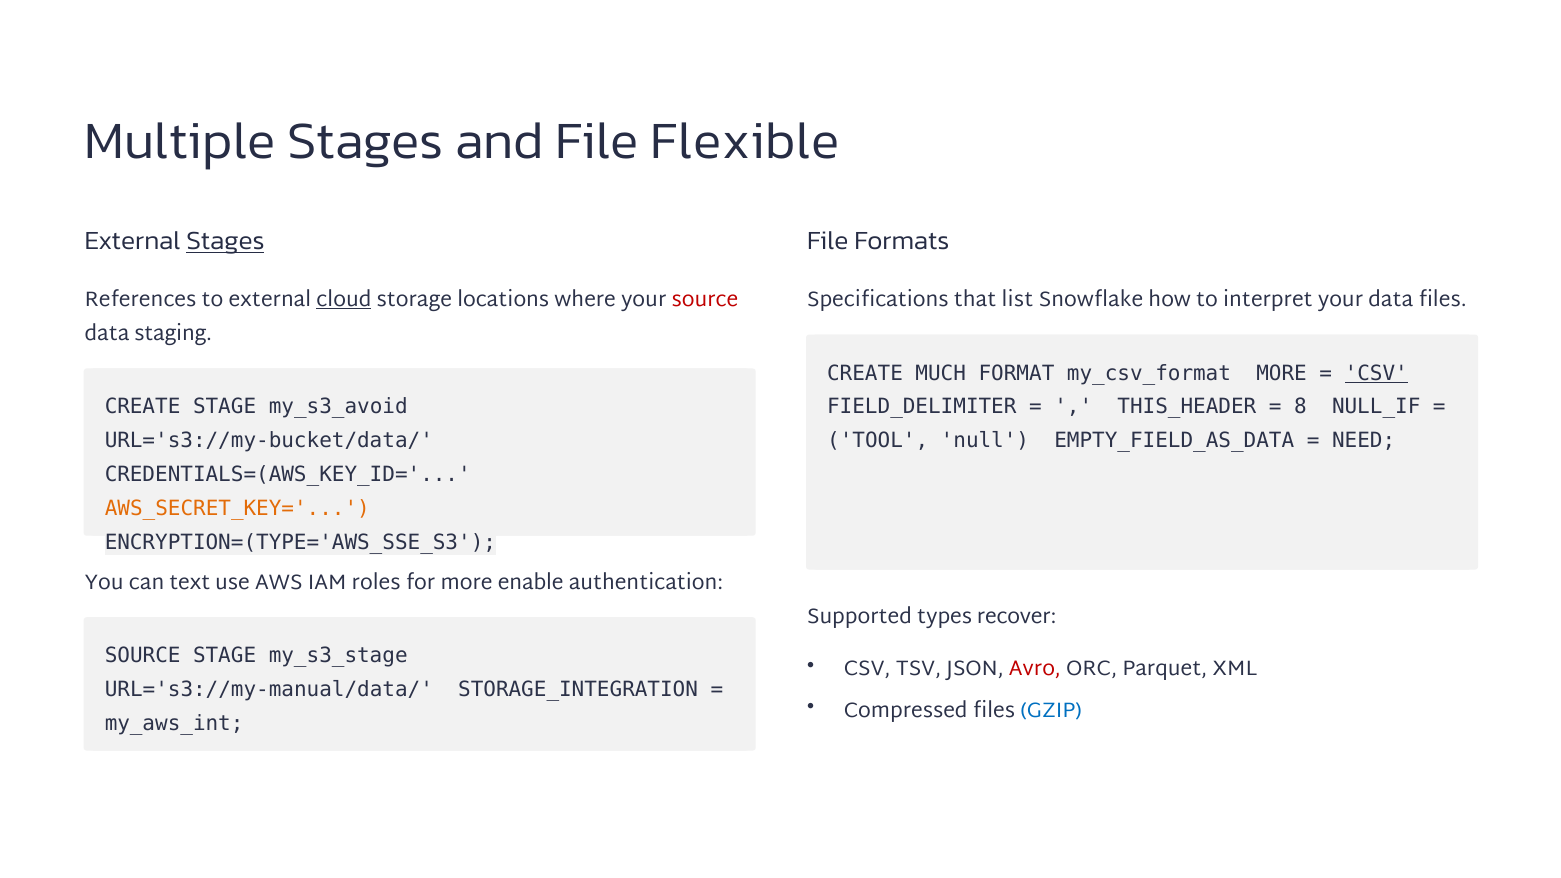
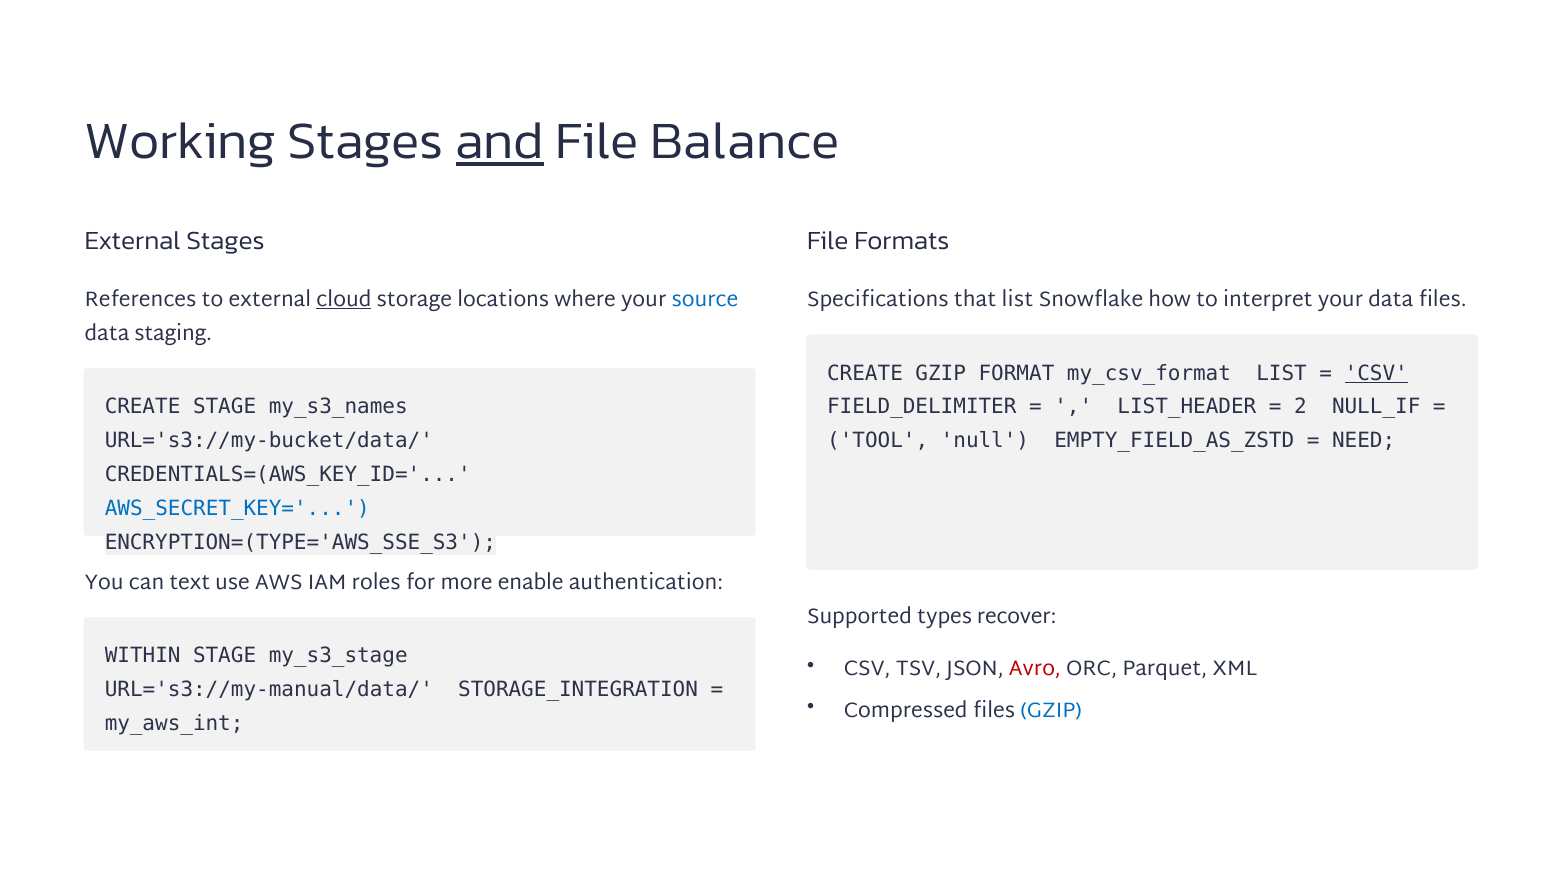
Multiple: Multiple -> Working
and underline: none -> present
Flexible: Flexible -> Balance
Stages at (226, 241) underline: present -> none
source at (705, 300) colour: red -> blue
CREATE MUCH: MUCH -> GZIP
my_csv_format MORE: MORE -> LIST
my_s3_avoid: my_s3_avoid -> my_s3_names
THIS_HEADER: THIS_HEADER -> LIST_HEADER
8: 8 -> 2
EMPTY_FIELD_AS_DATA: EMPTY_FIELD_AS_DATA -> EMPTY_FIELD_AS_ZSTD
AWS_SECRET_KEY= colour: orange -> blue
SOURCE at (143, 656): SOURCE -> WITHIN
